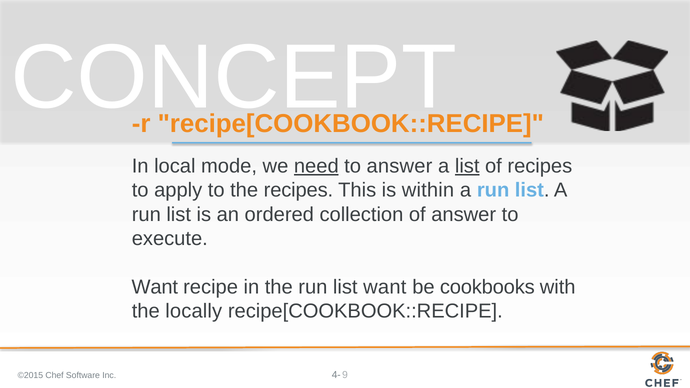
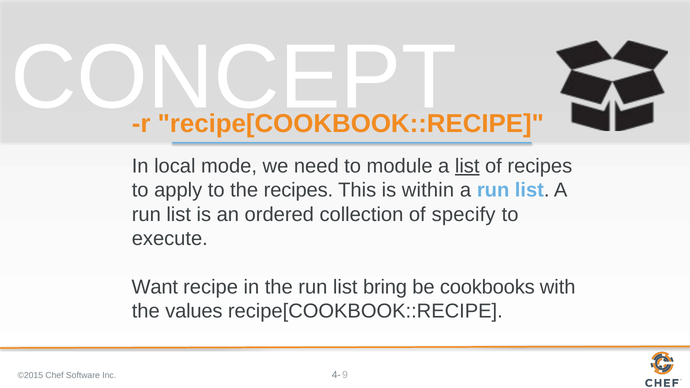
need underline: present -> none
to answer: answer -> module
of answer: answer -> specify
list want: want -> bring
locally: locally -> values
